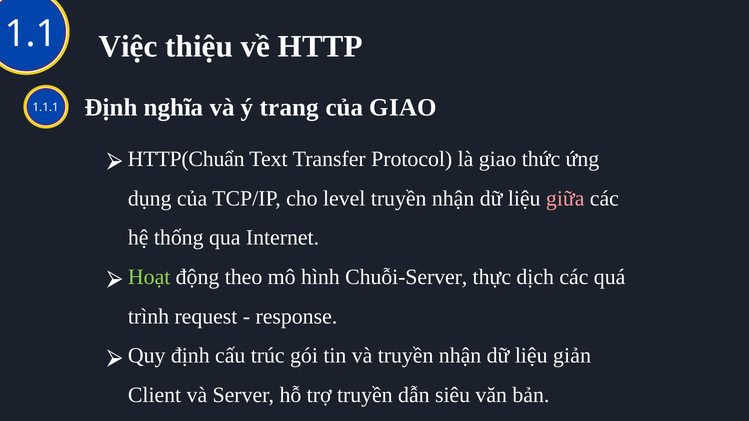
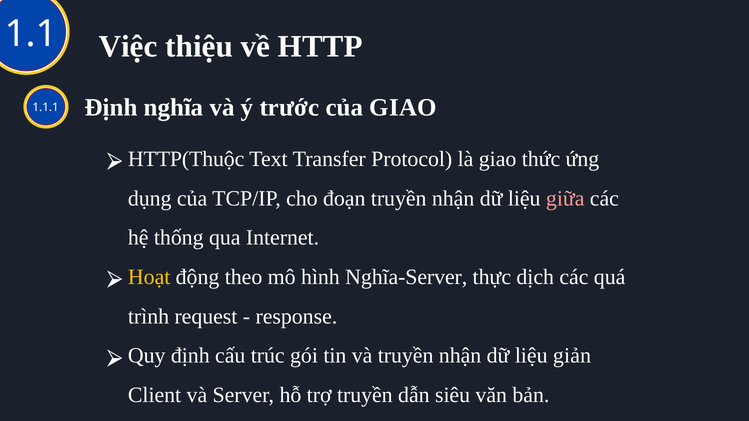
trang: trang -> trước
HTTP(Chuẩn: HTTP(Chuẩn -> HTTP(Thuộc
level: level -> đoạn
Hoạt colour: light green -> yellow
Chuỗi-Server: Chuỗi-Server -> Nghĩa-Server
